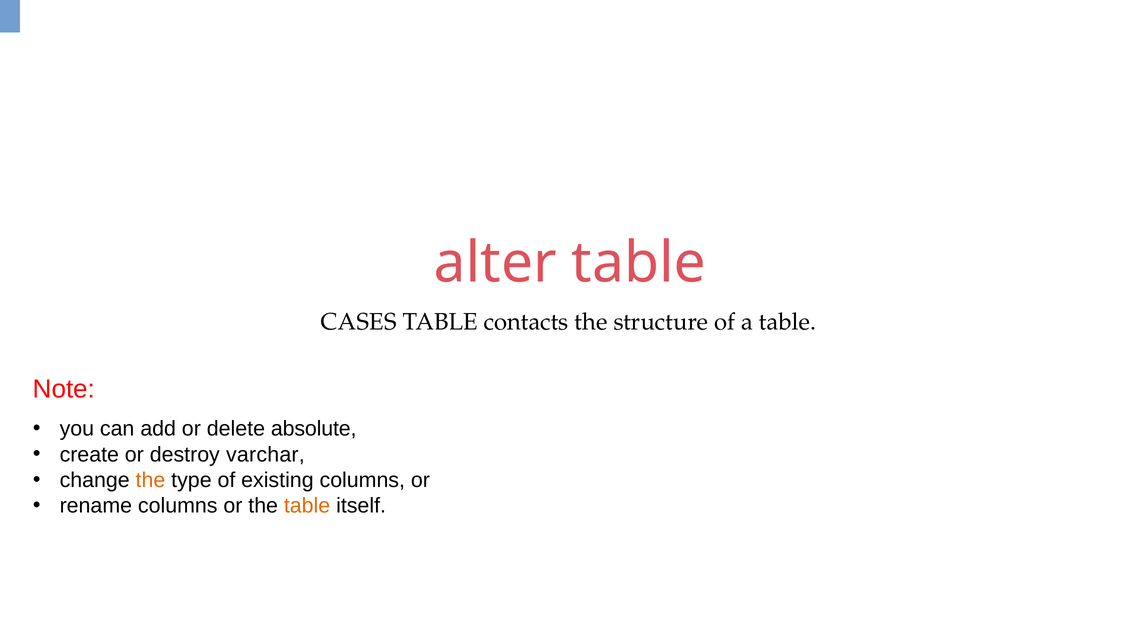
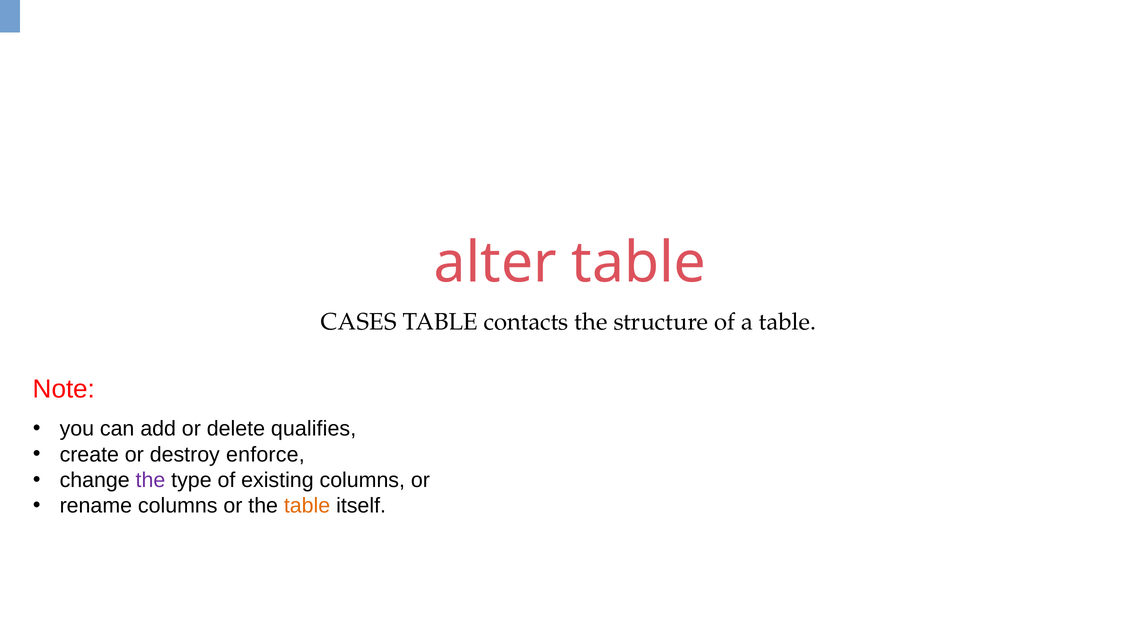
absolute: absolute -> qualifies
varchar: varchar -> enforce
the at (150, 480) colour: orange -> purple
